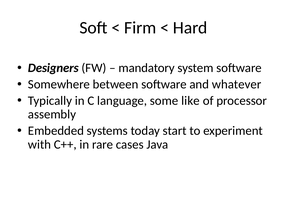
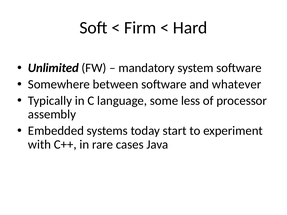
Designers: Designers -> Unlimited
like: like -> less
